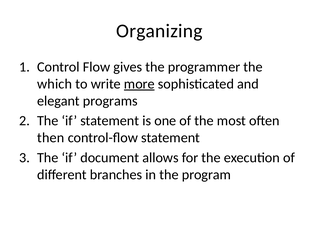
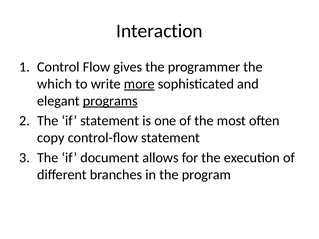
Organizing: Organizing -> Interaction
programs underline: none -> present
then: then -> copy
